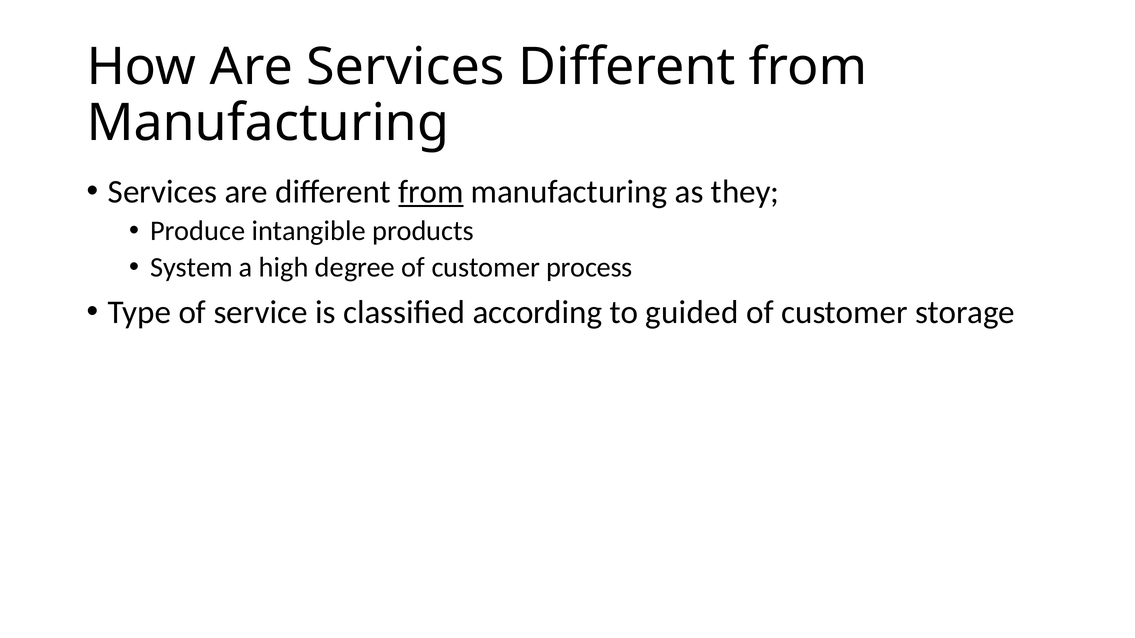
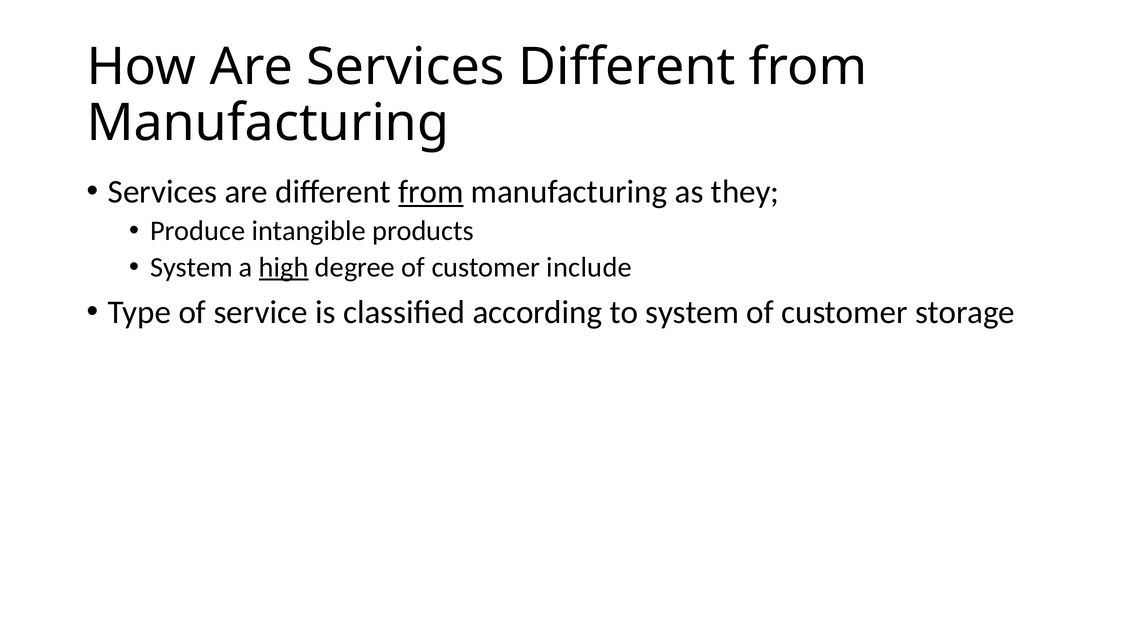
high underline: none -> present
process: process -> include
to guided: guided -> system
